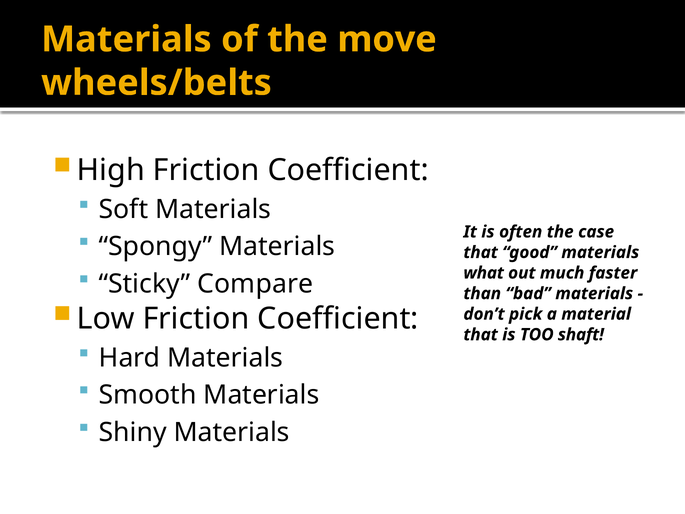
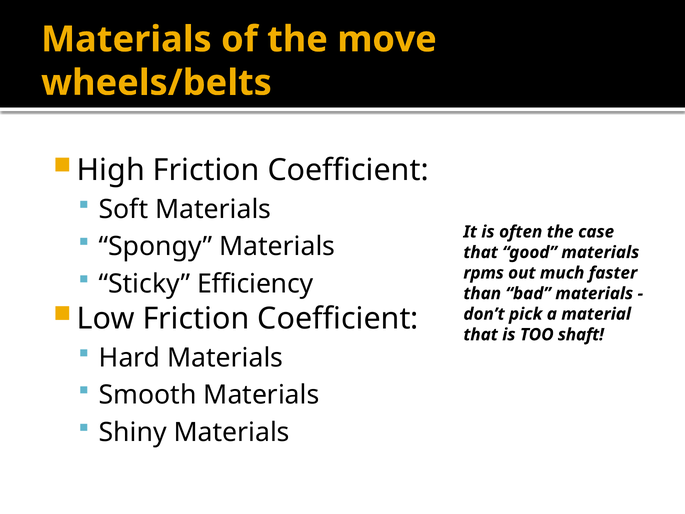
what: what -> rpms
Compare: Compare -> Efficiency
